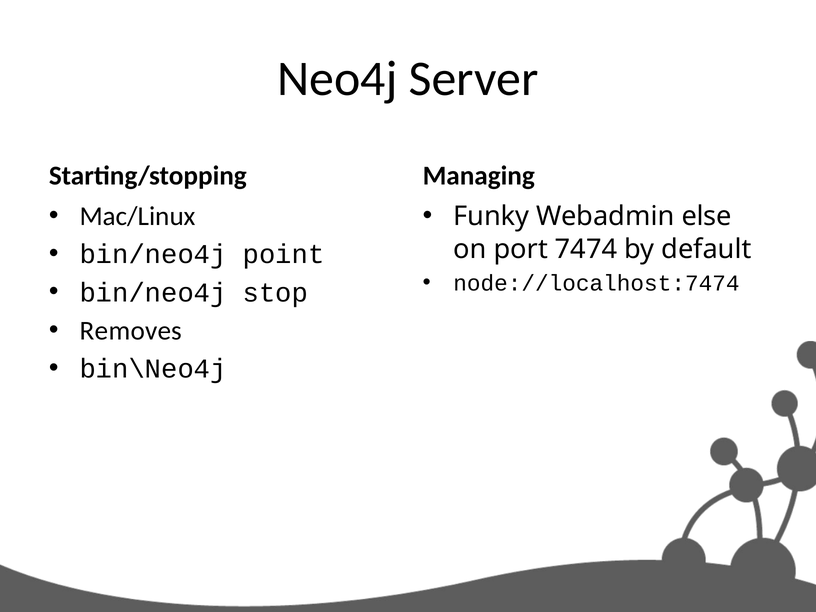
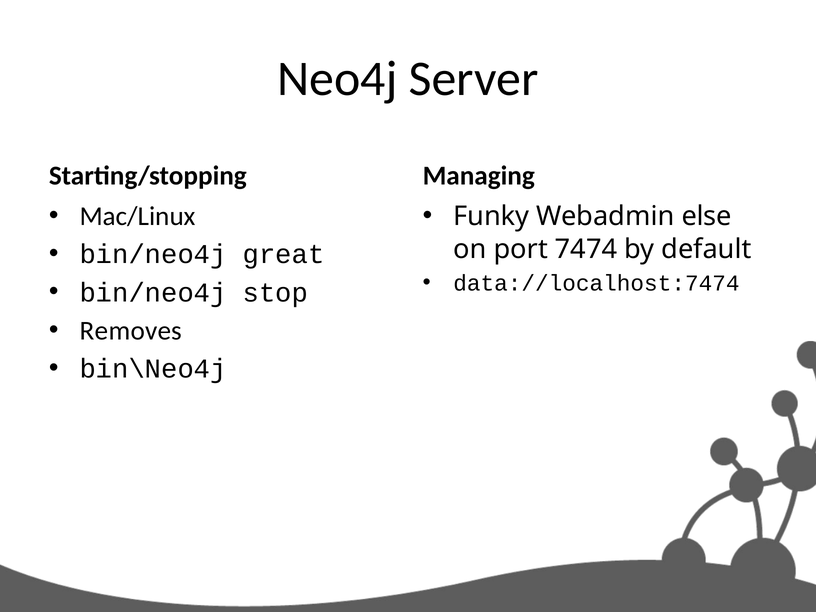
point: point -> great
node://localhost:7474: node://localhost:7474 -> data://localhost:7474
